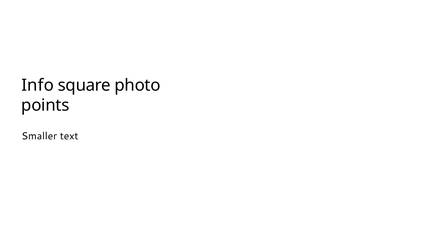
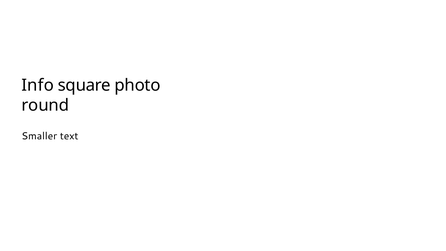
points: points -> round
